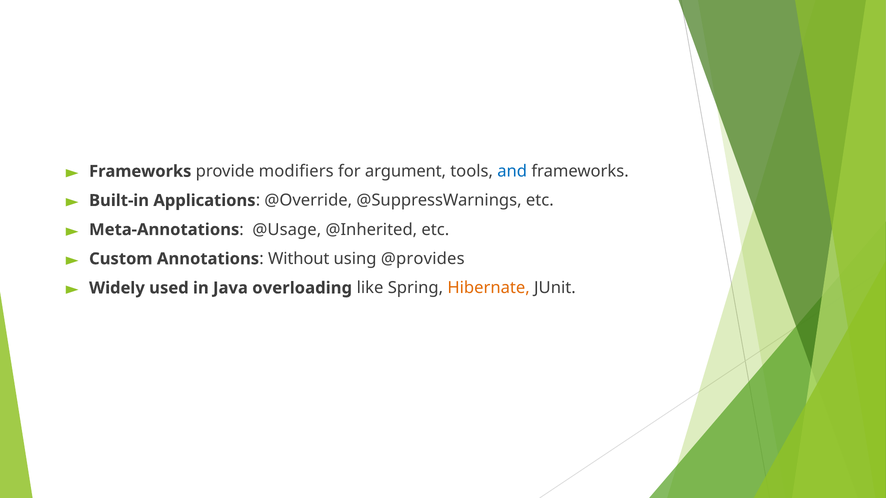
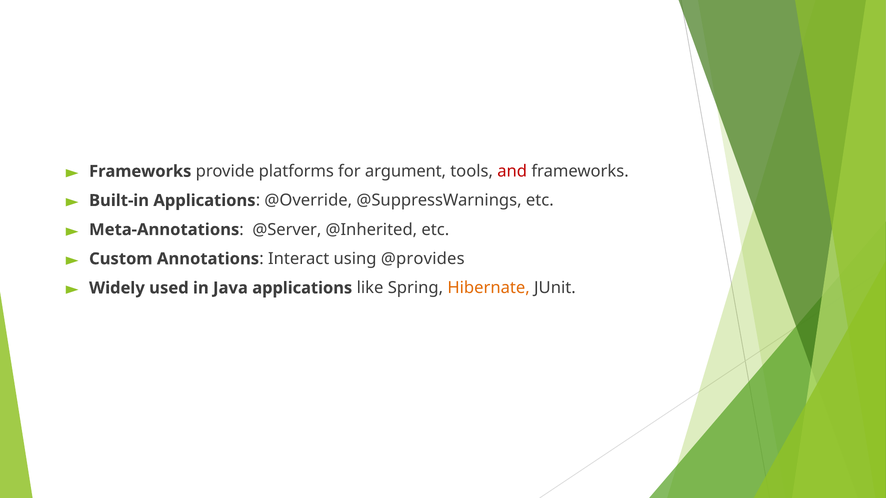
modifiers: modifiers -> platforms
and colour: blue -> red
@Usage: @Usage -> @Server
Without: Without -> Interact
Java overloading: overloading -> applications
